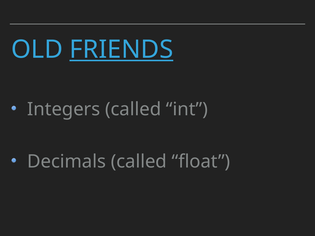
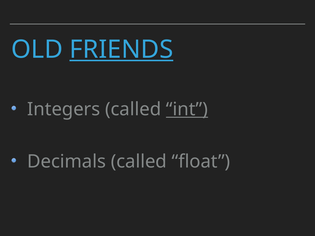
int underline: none -> present
